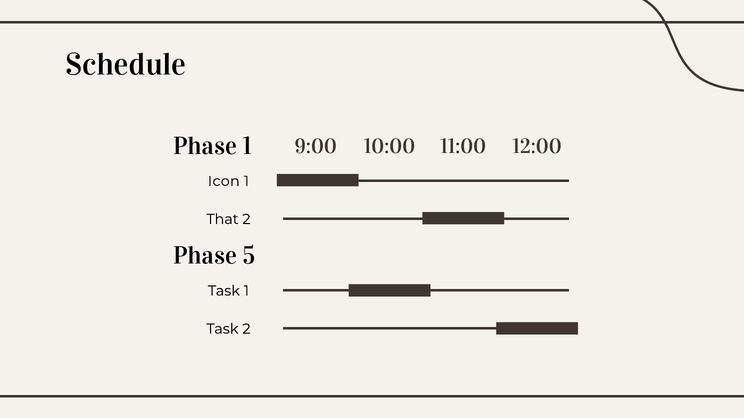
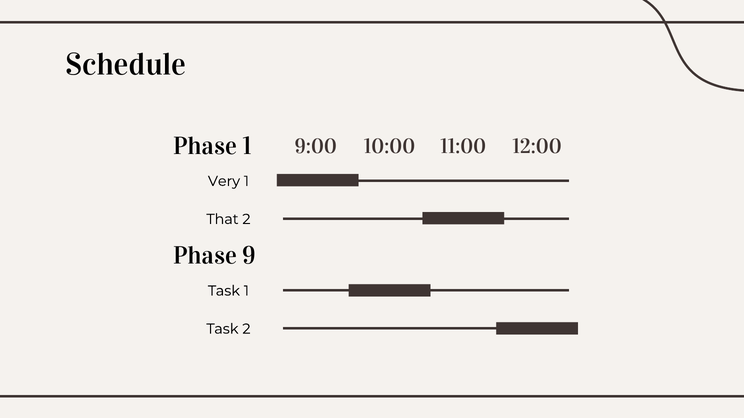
Icon: Icon -> Very
5: 5 -> 9
